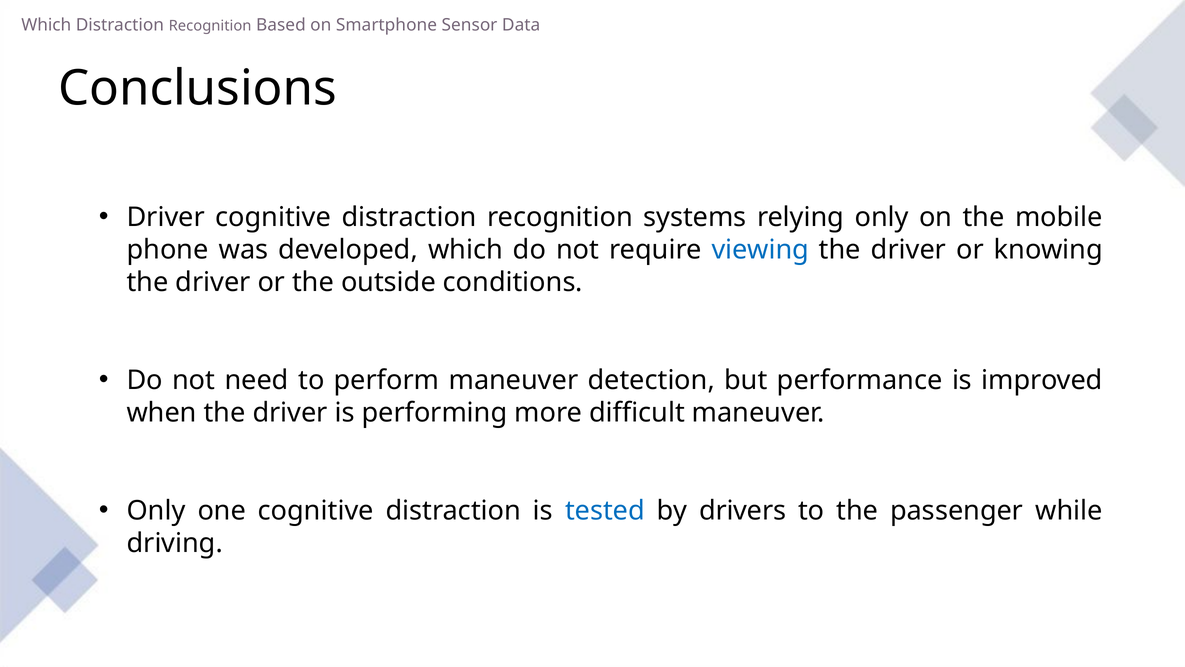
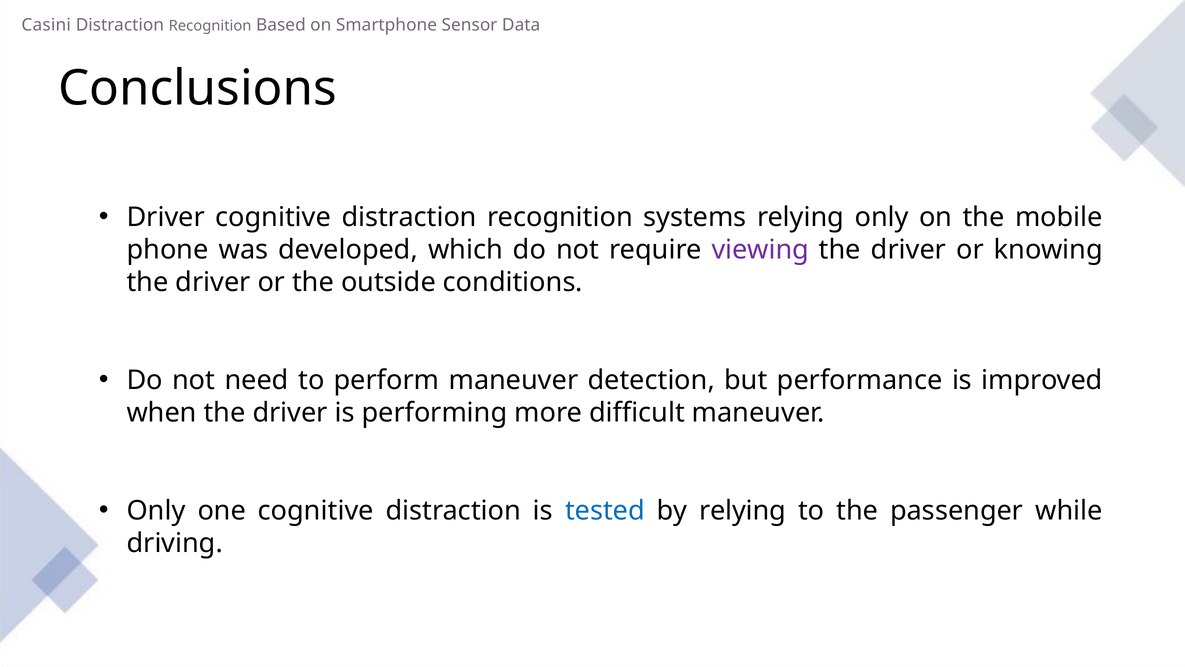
Which at (46, 25): Which -> Casini
viewing colour: blue -> purple
by drivers: drivers -> relying
